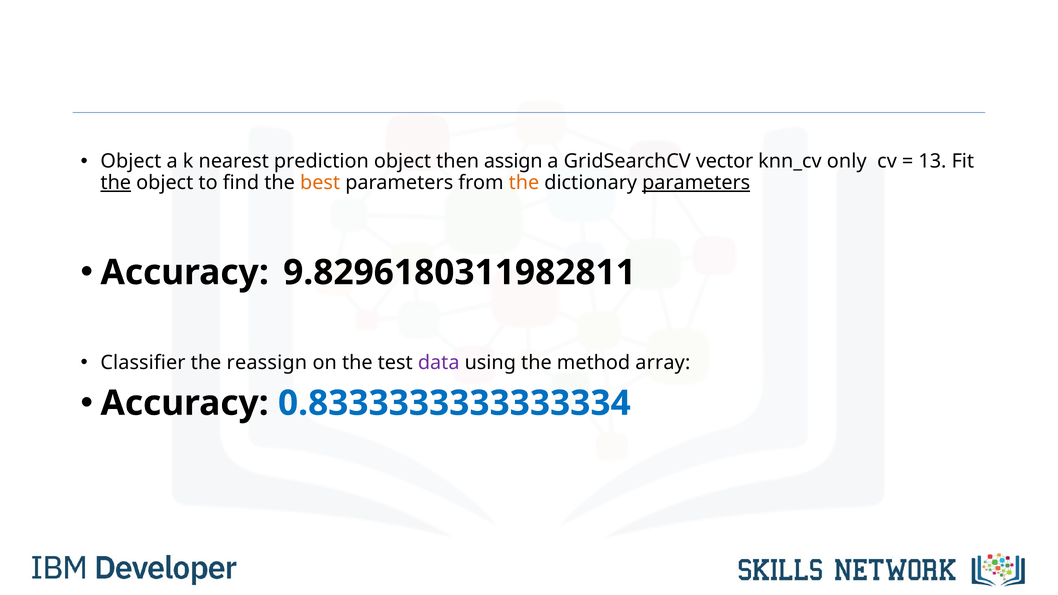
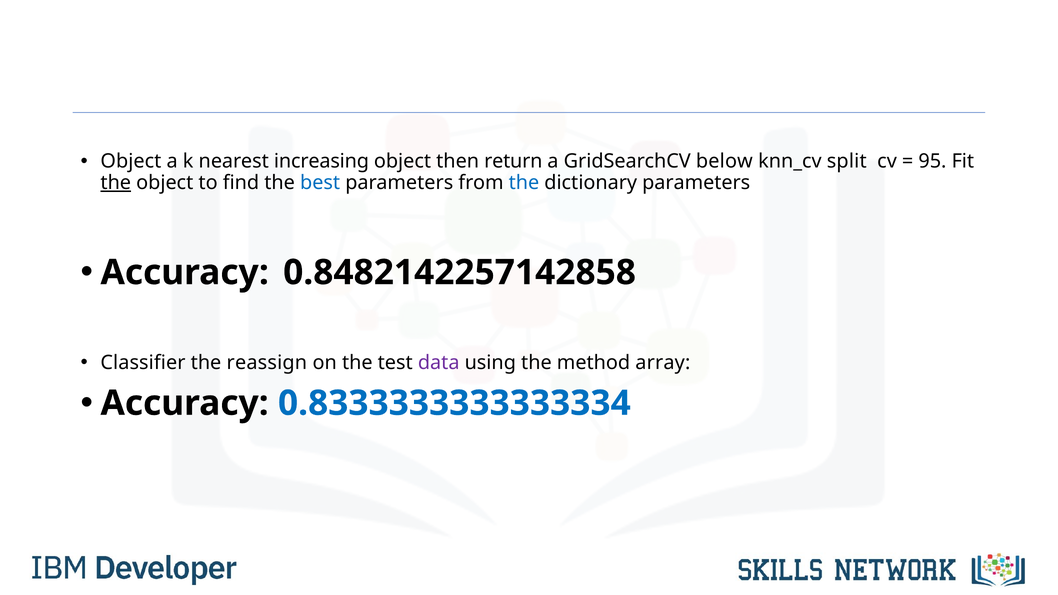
prediction: prediction -> increasing
assign: assign -> return
vector: vector -> below
only: only -> split
13: 13 -> 95
best colour: orange -> blue
the at (524, 183) colour: orange -> blue
parameters at (696, 183) underline: present -> none
9.8296180311982811: 9.8296180311982811 -> 0.8482142257142858
